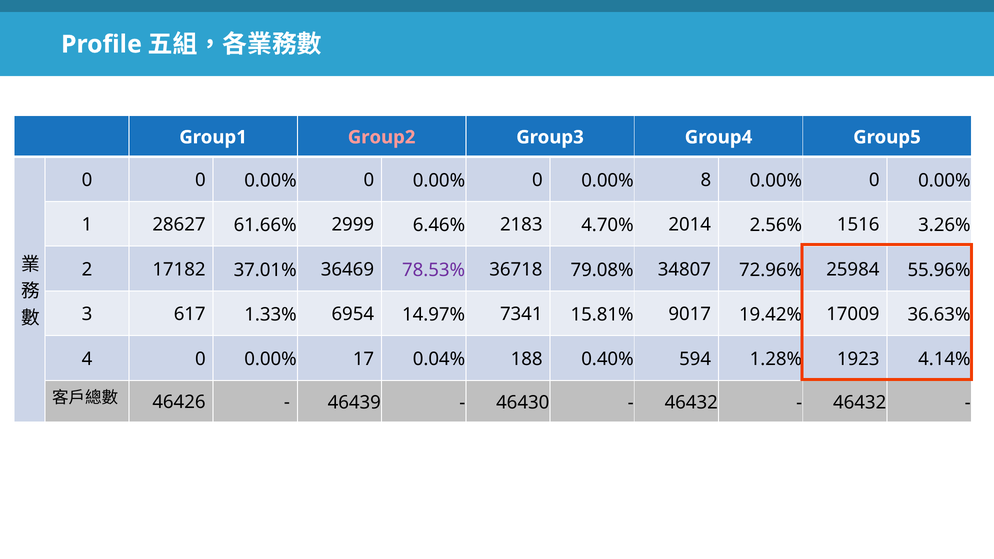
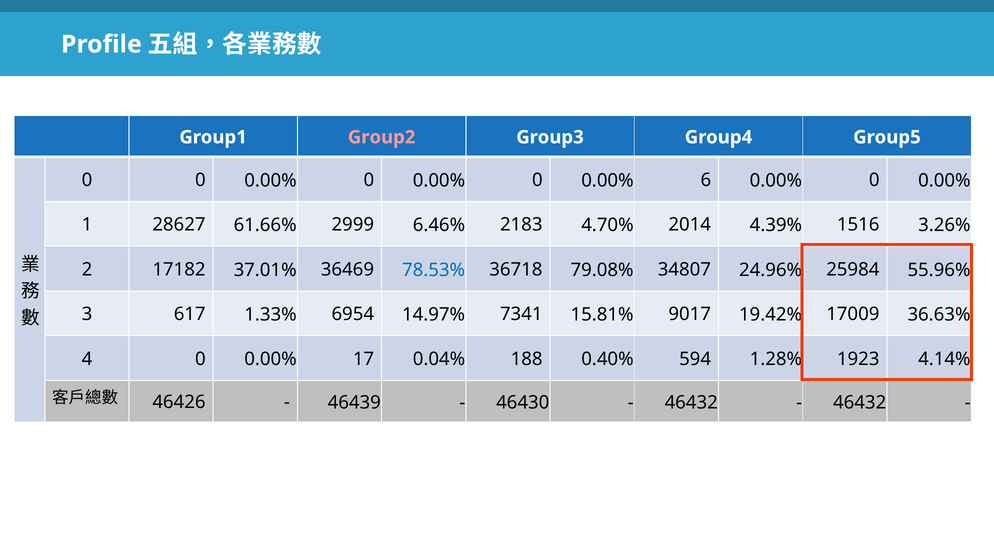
8: 8 -> 6
2.56%: 2.56% -> 4.39%
78.53% colour: purple -> blue
72.96%: 72.96% -> 24.96%
